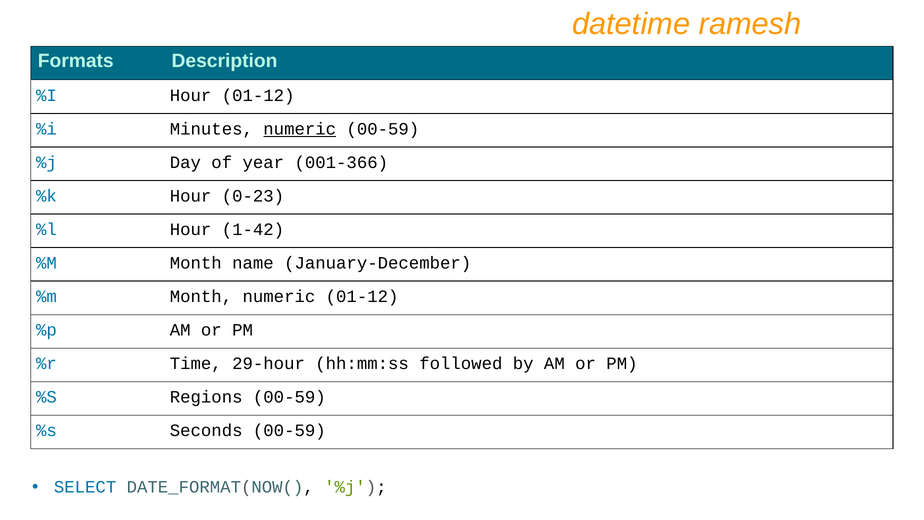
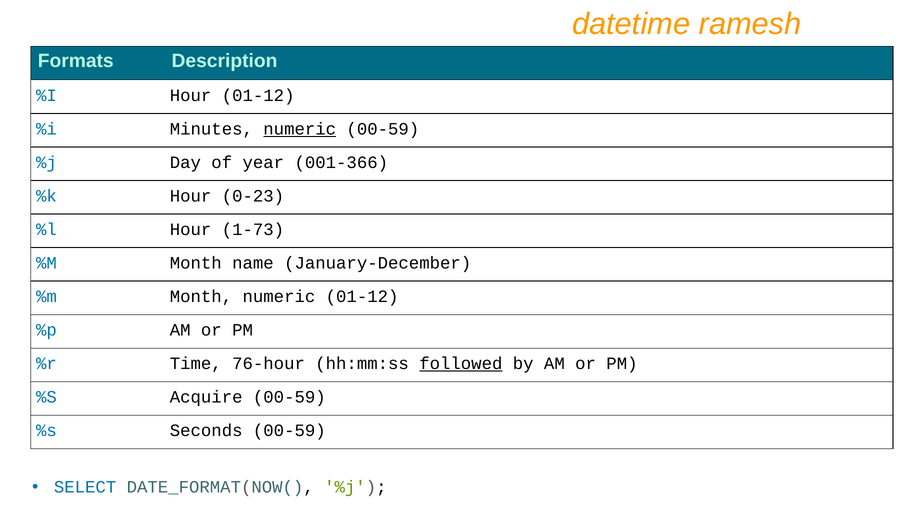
1-42: 1-42 -> 1-73
29-hour: 29-hour -> 76-hour
followed underline: none -> present
Regions: Regions -> Acquire
